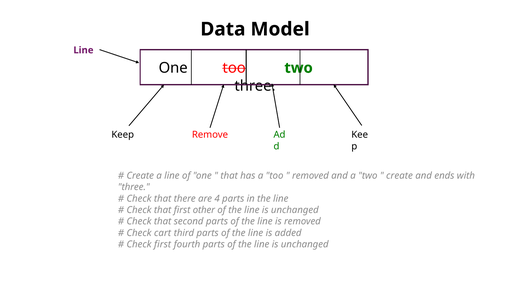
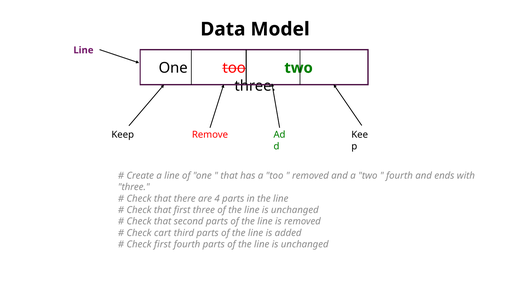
create at (399, 175): create -> fourth
first other: other -> three
